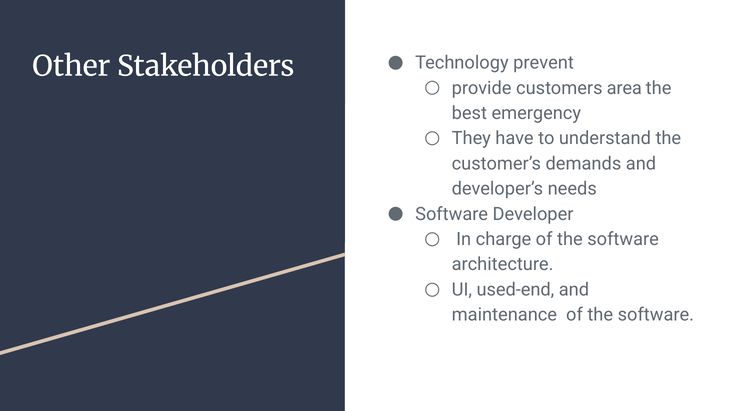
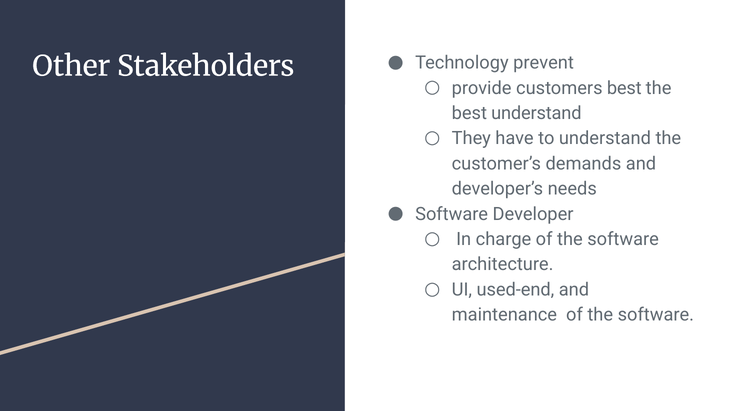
customers area: area -> best
best emergency: emergency -> understand
